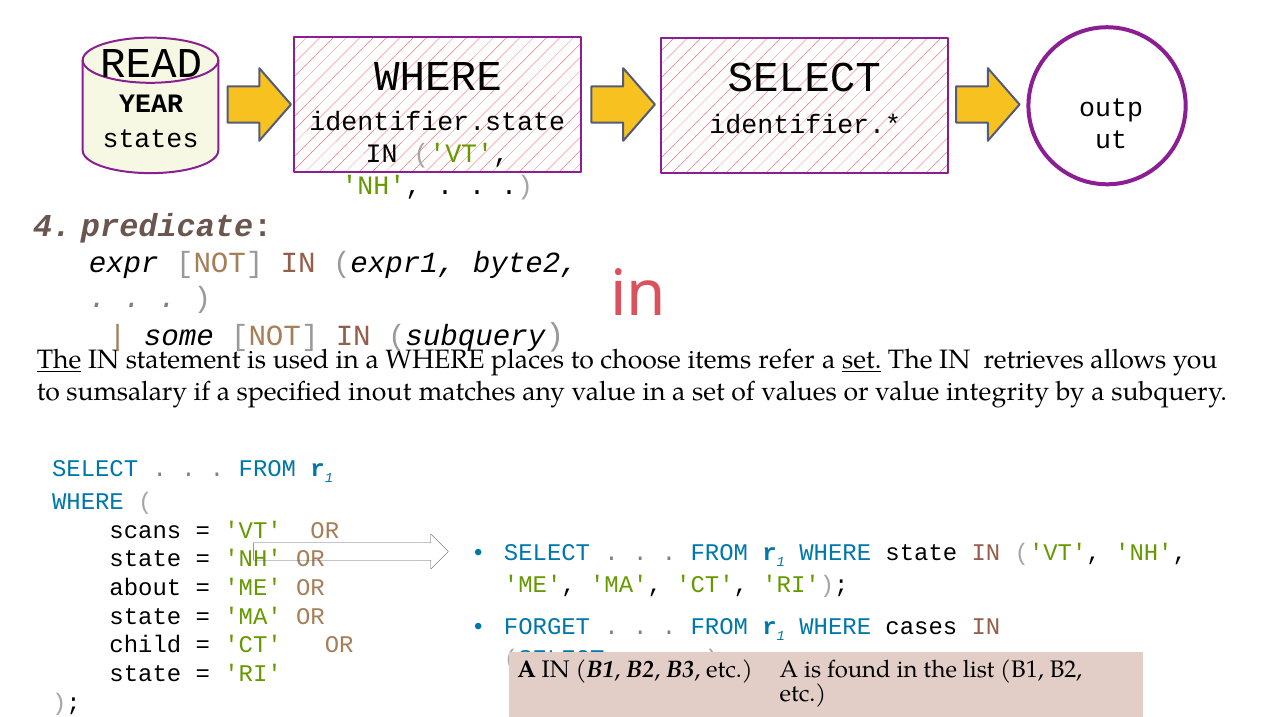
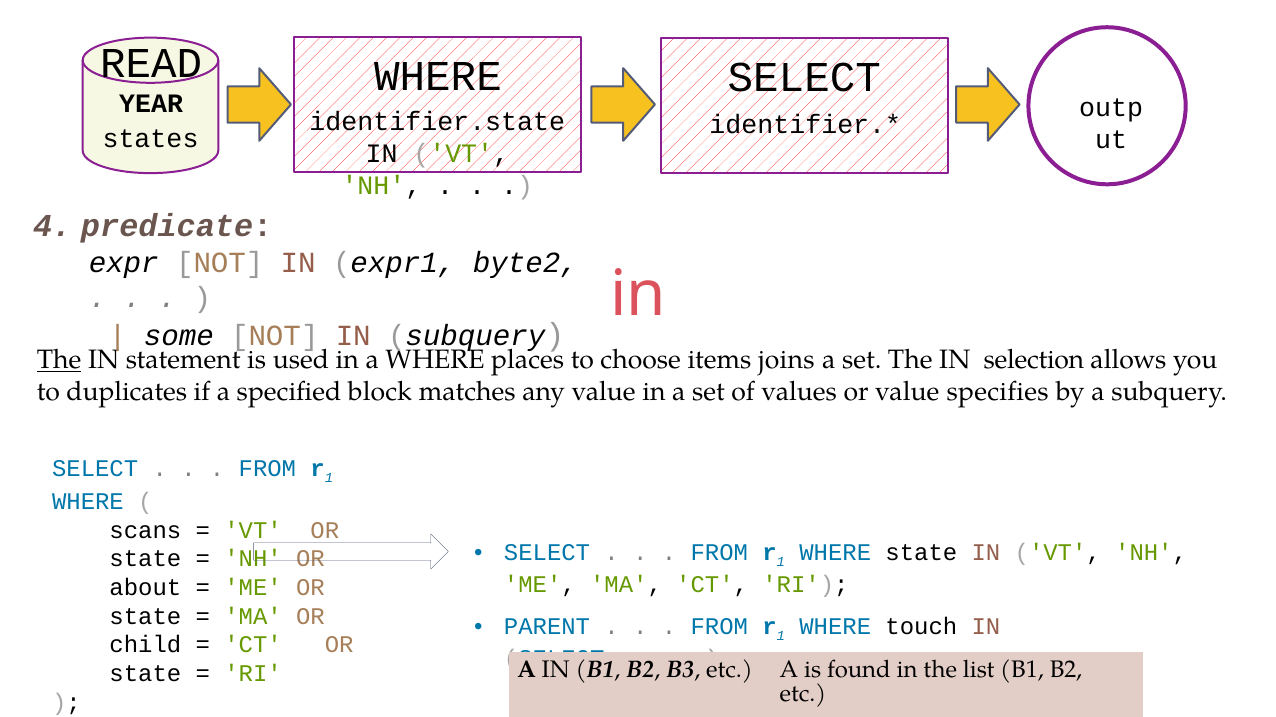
refer: refer -> joins
set at (862, 360) underline: present -> none
retrieves: retrieves -> selection
sumsalary: sumsalary -> duplicates
inout: inout -> block
integrity: integrity -> specifies
FORGET: FORGET -> PARENT
cases: cases -> touch
